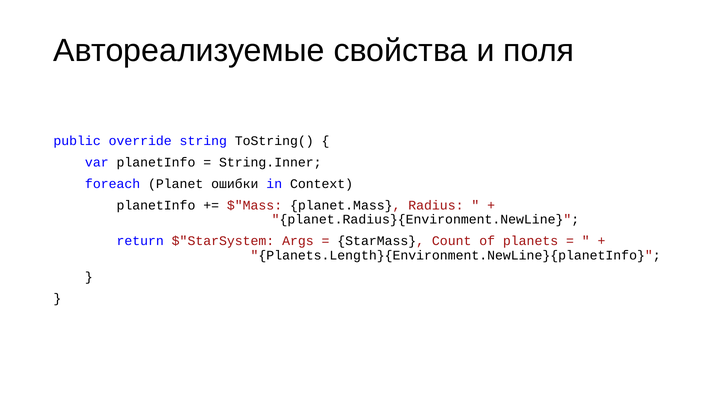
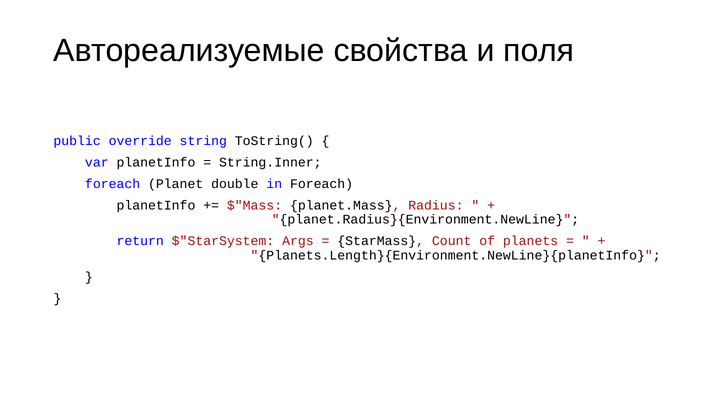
ошибки: ошибки -> double
in Context: Context -> Foreach
